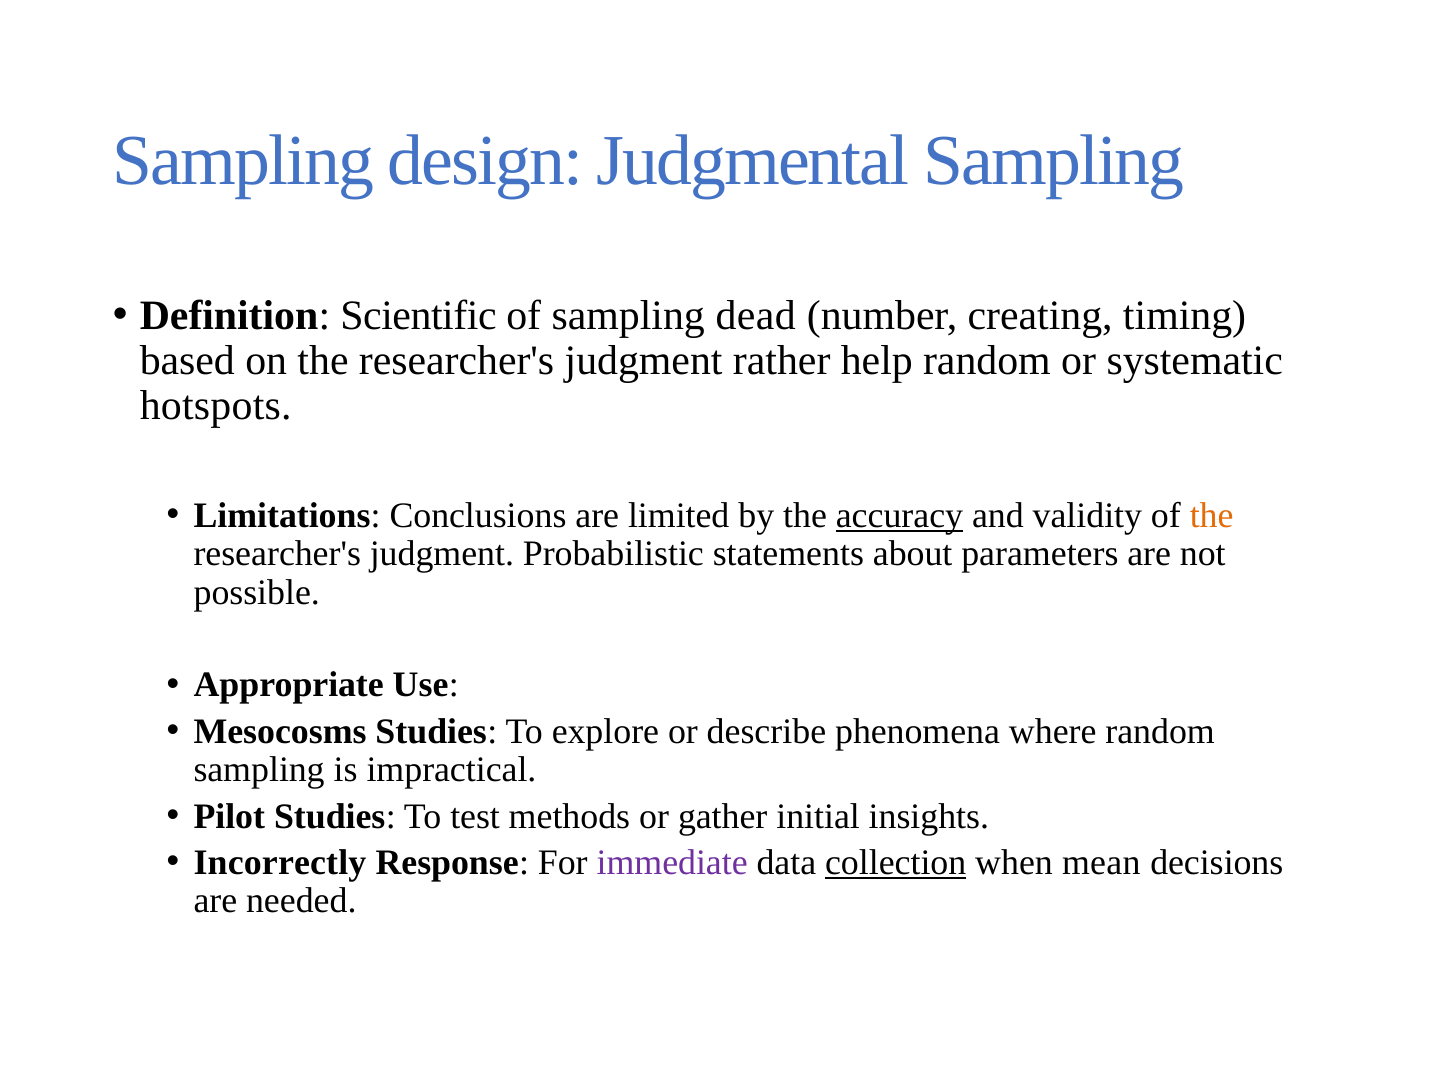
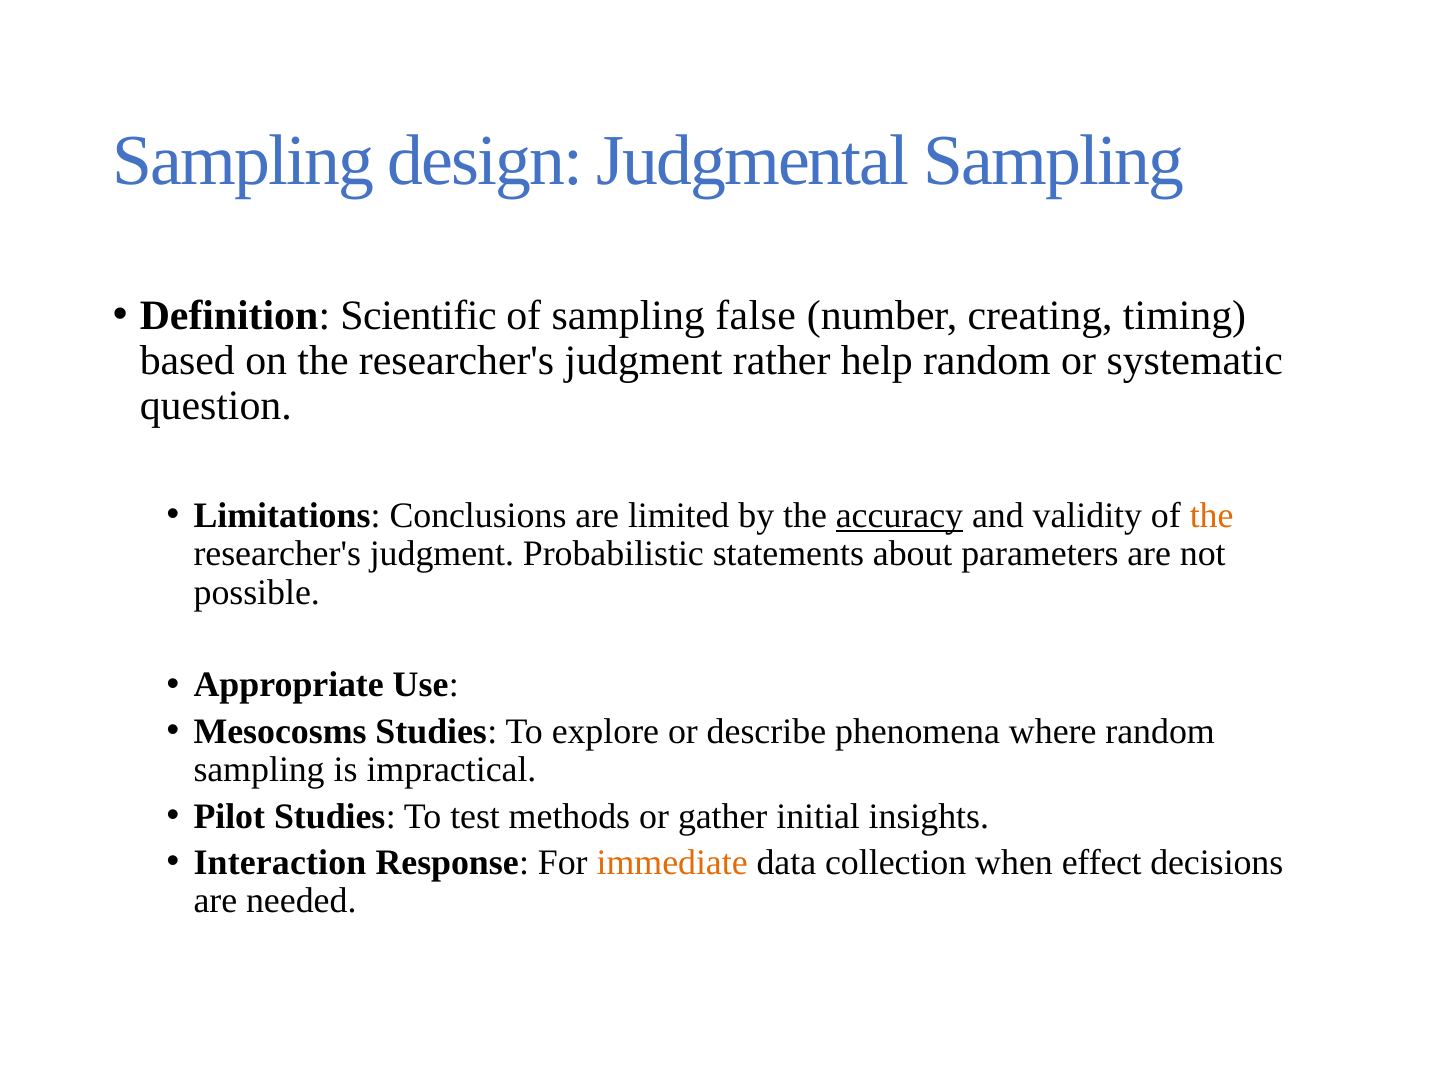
dead: dead -> false
hotspots: hotspots -> question
Incorrectly: Incorrectly -> Interaction
immediate colour: purple -> orange
collection underline: present -> none
mean: mean -> effect
